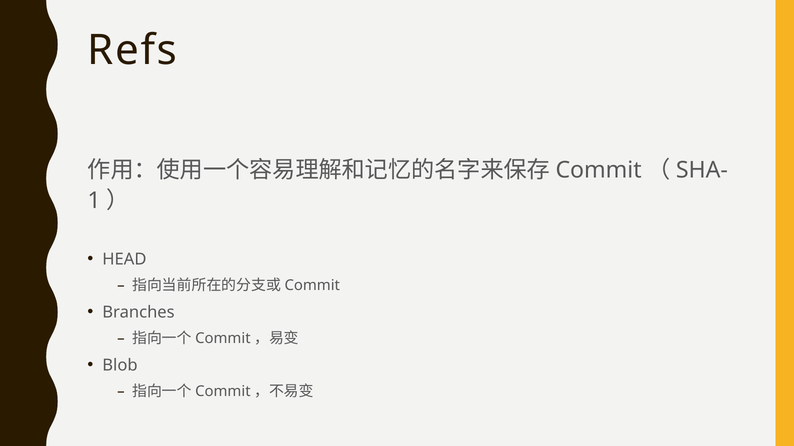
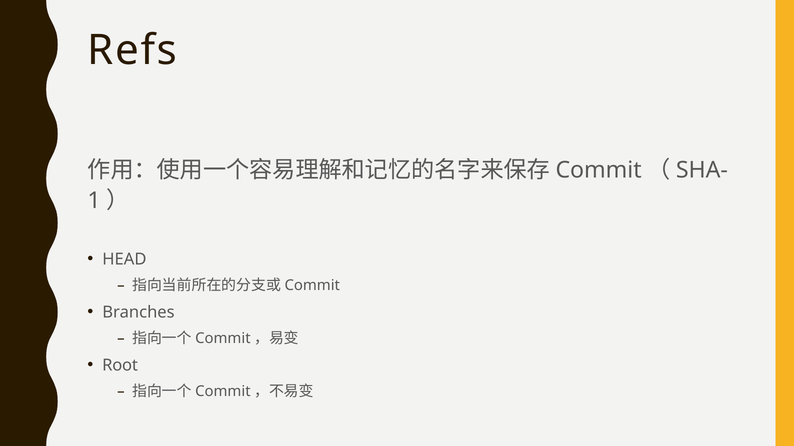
Blob: Blob -> Root
